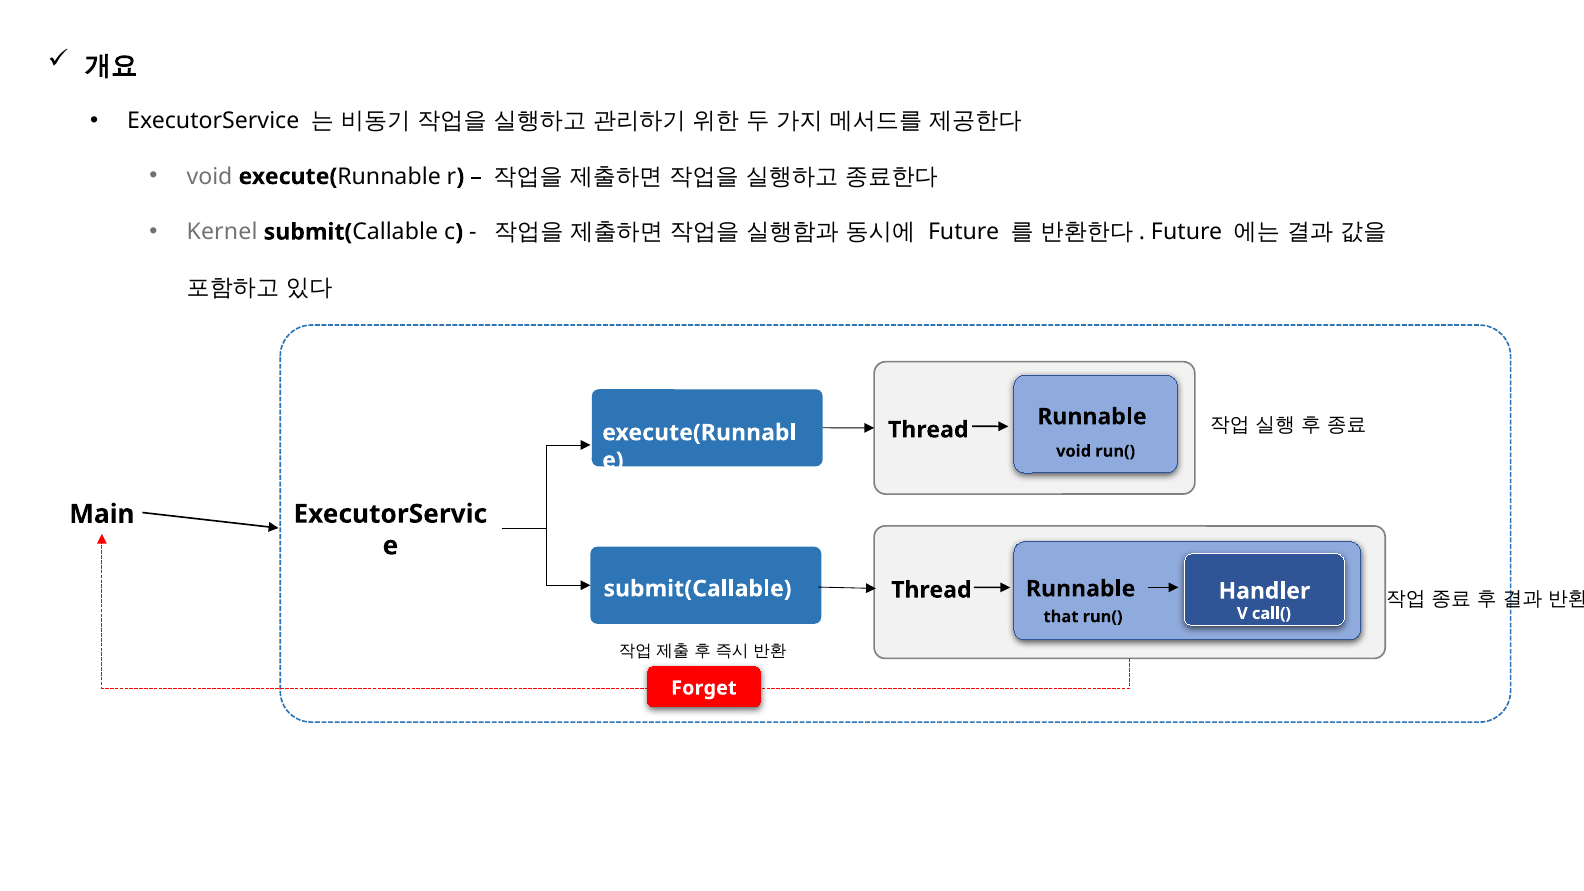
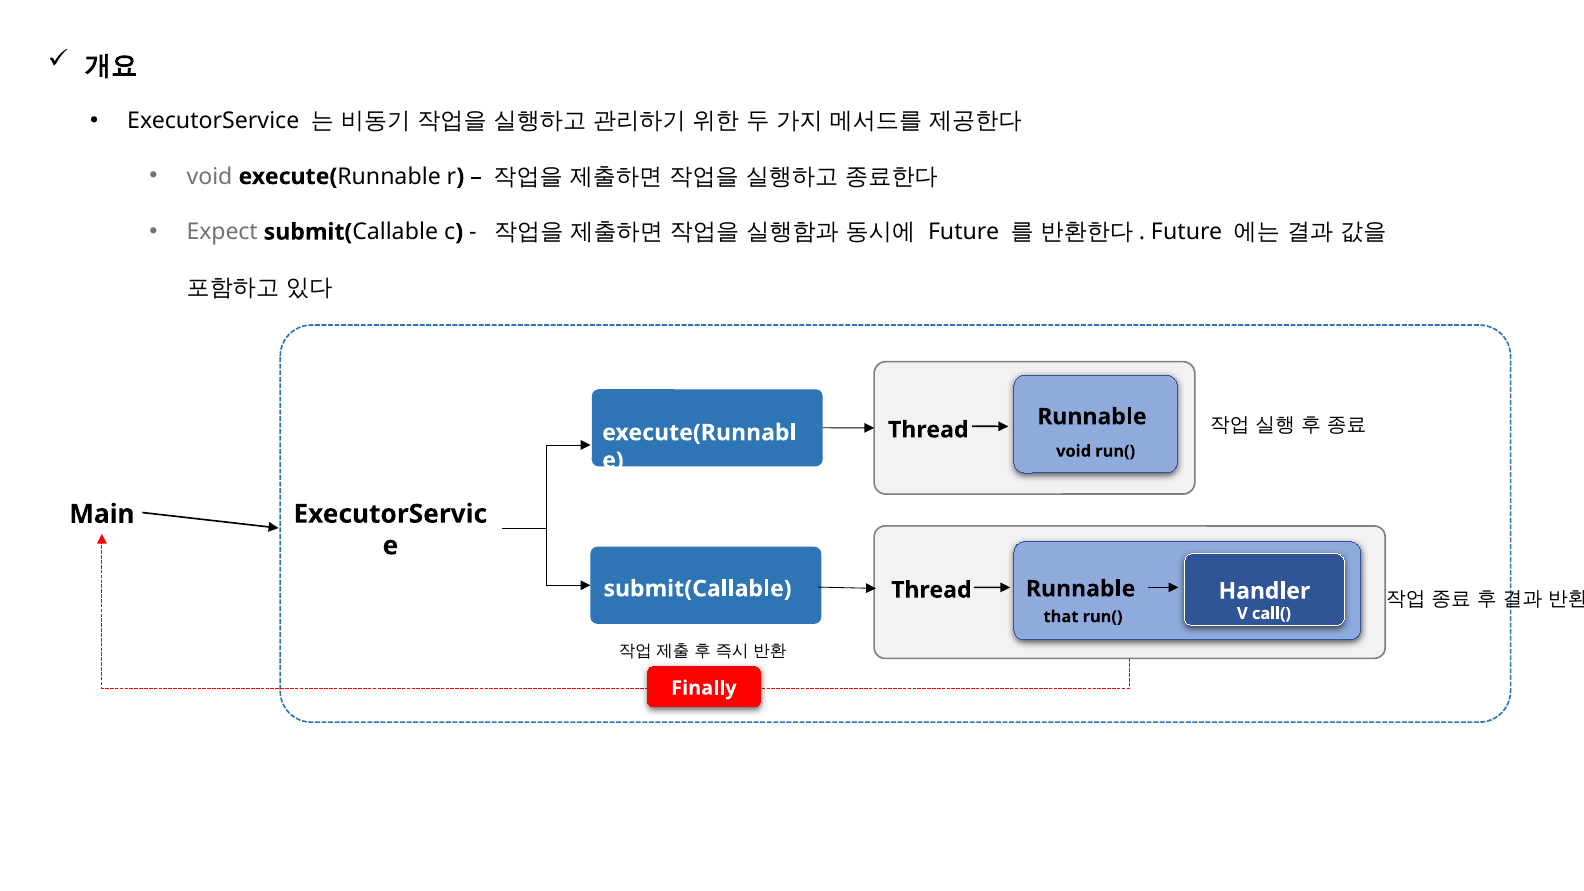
Kernel: Kernel -> Expect
Forget: Forget -> Finally
